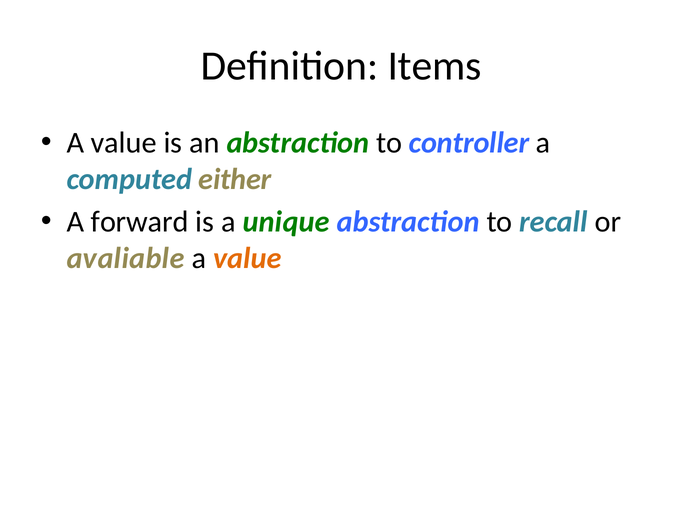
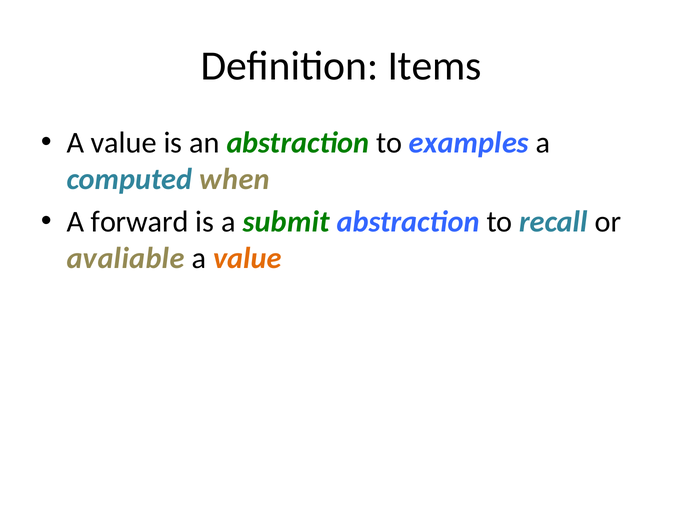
controller: controller -> examples
either: either -> when
unique: unique -> submit
